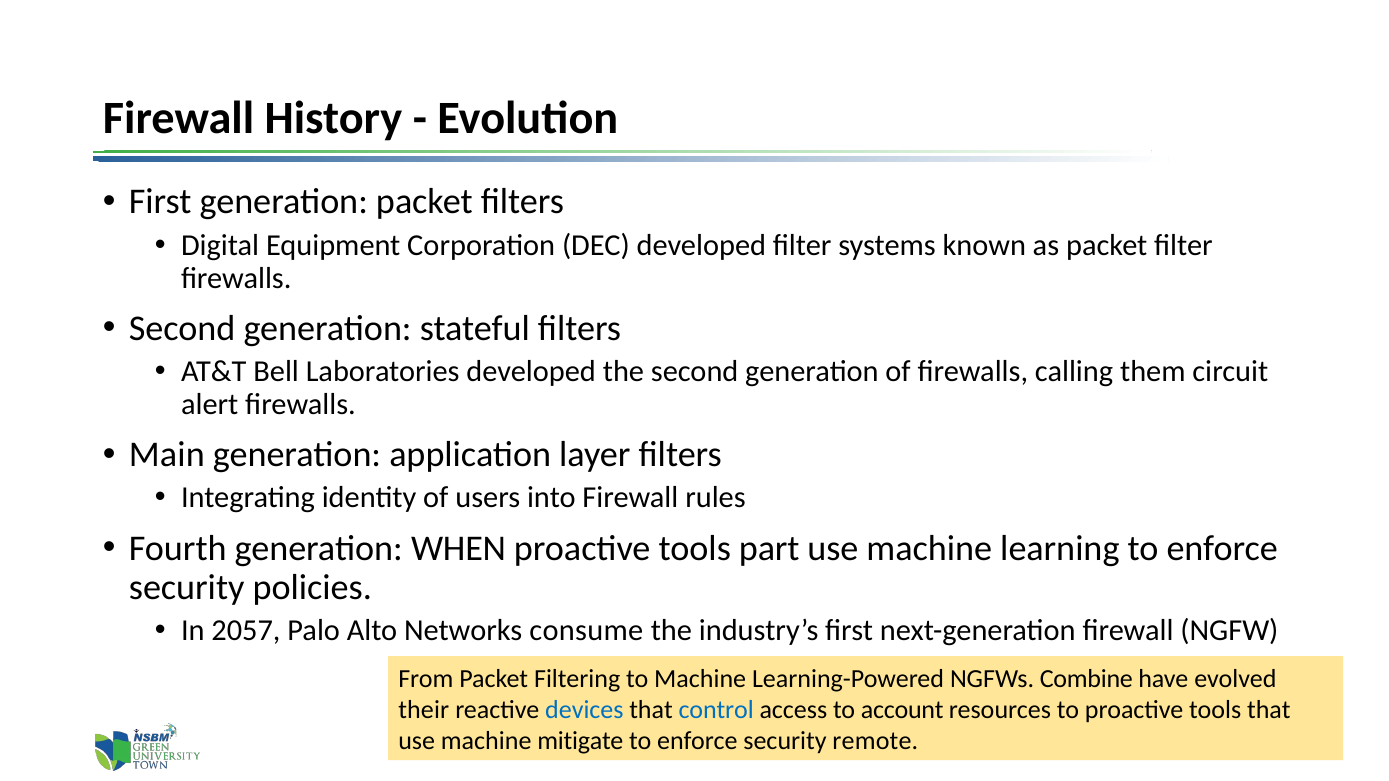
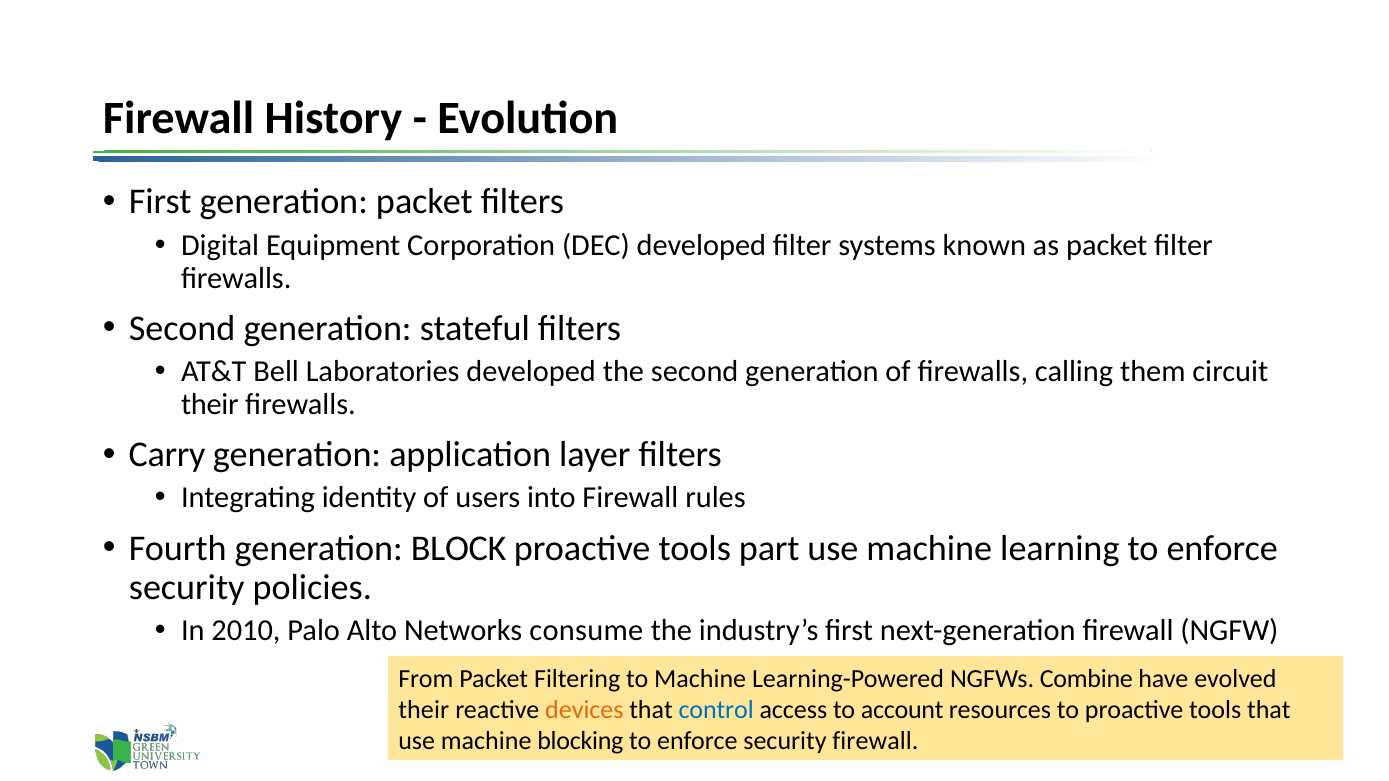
alert at (210, 404): alert -> their
Main: Main -> Carry
WHEN: WHEN -> BLOCK
2057: 2057 -> 2010
devices colour: blue -> orange
mitigate: mitigate -> blocking
security remote: remote -> firewall
